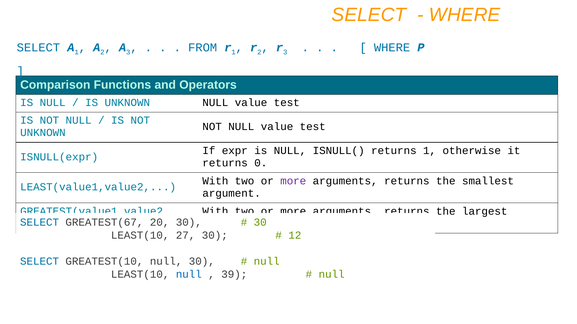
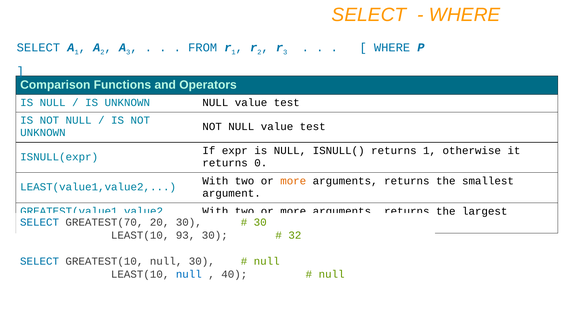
more at (293, 181) colour: purple -> orange
GREATEST(67: GREATEST(67 -> GREATEST(70
27: 27 -> 93
12: 12 -> 32
39: 39 -> 40
